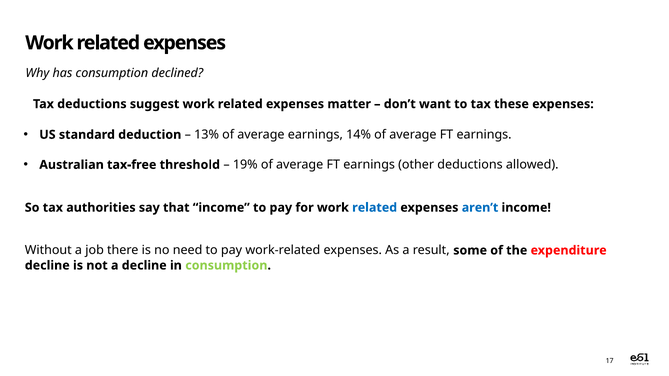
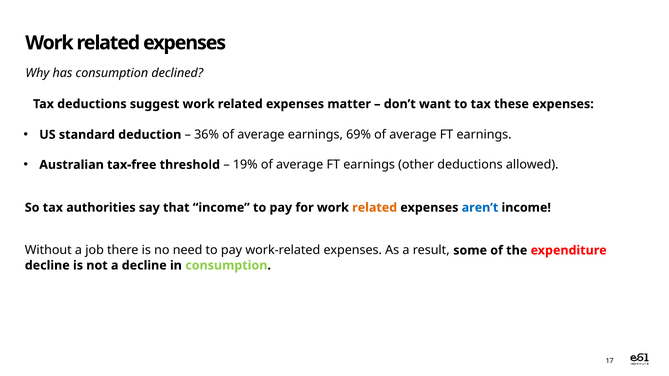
13%: 13% -> 36%
14%: 14% -> 69%
related at (375, 208) colour: blue -> orange
